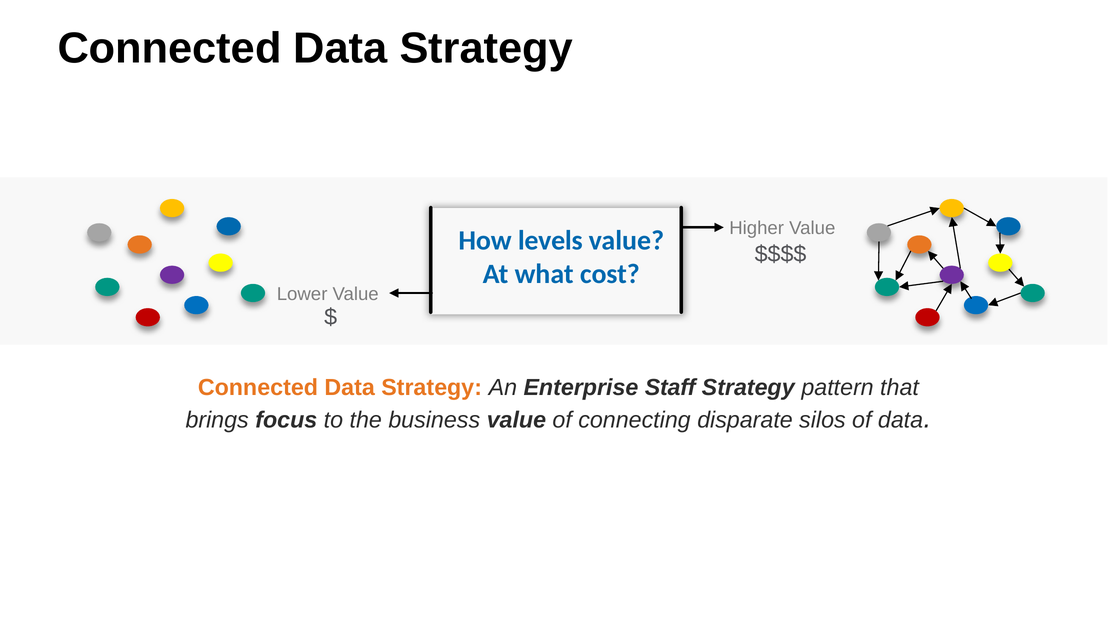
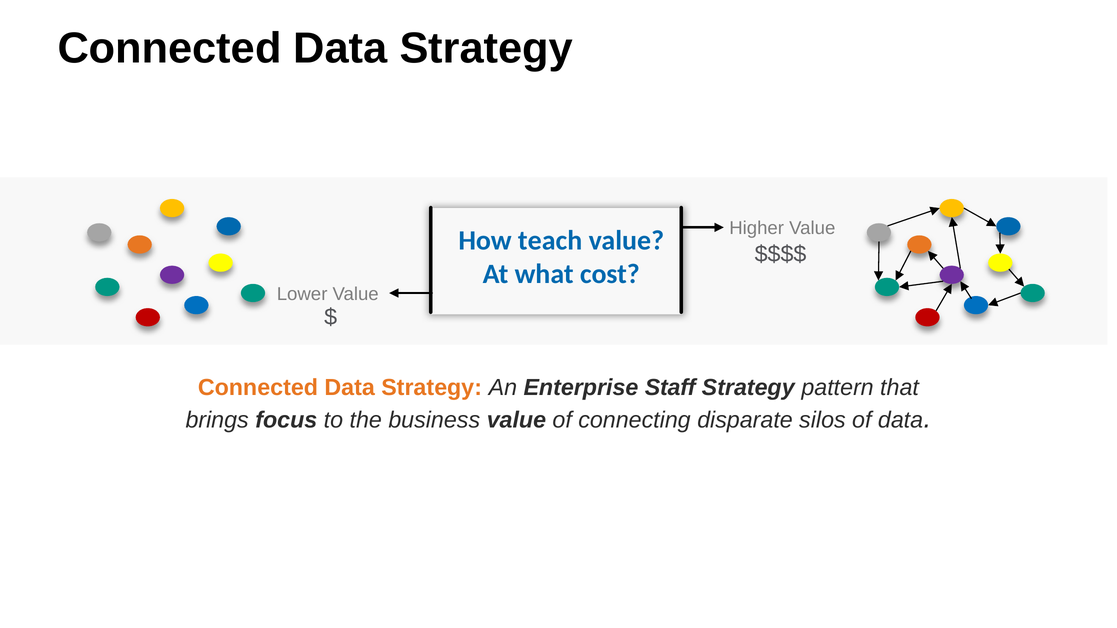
levels: levels -> teach
